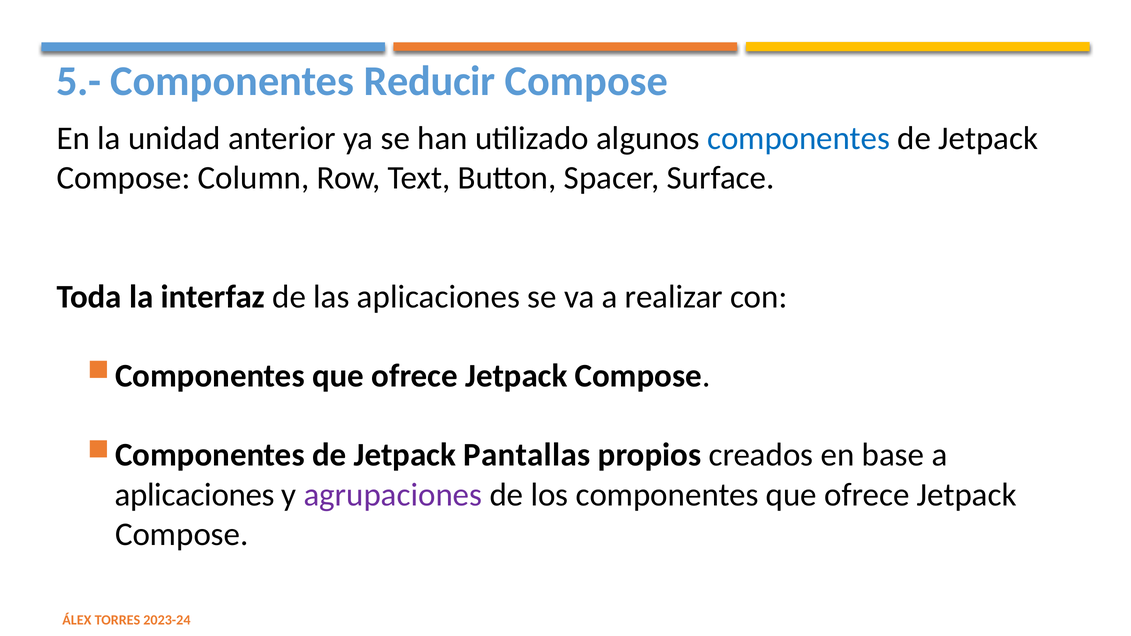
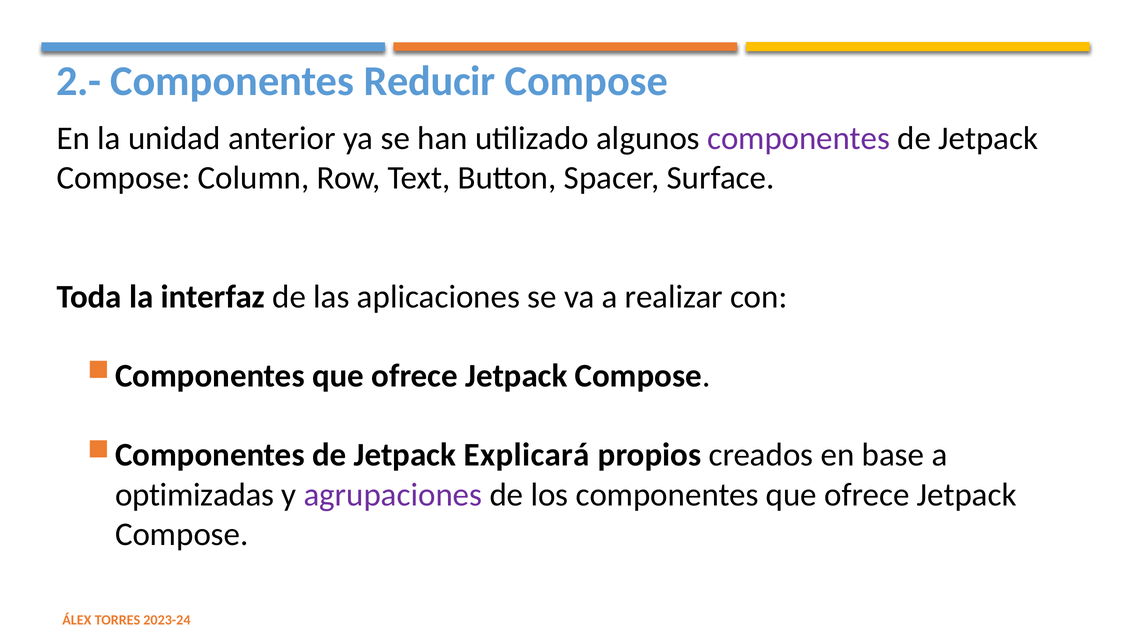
5.-: 5.- -> 2.-
componentes at (799, 138) colour: blue -> purple
Pantallas: Pantallas -> Explicará
aplicaciones at (195, 495): aplicaciones -> optimizadas
